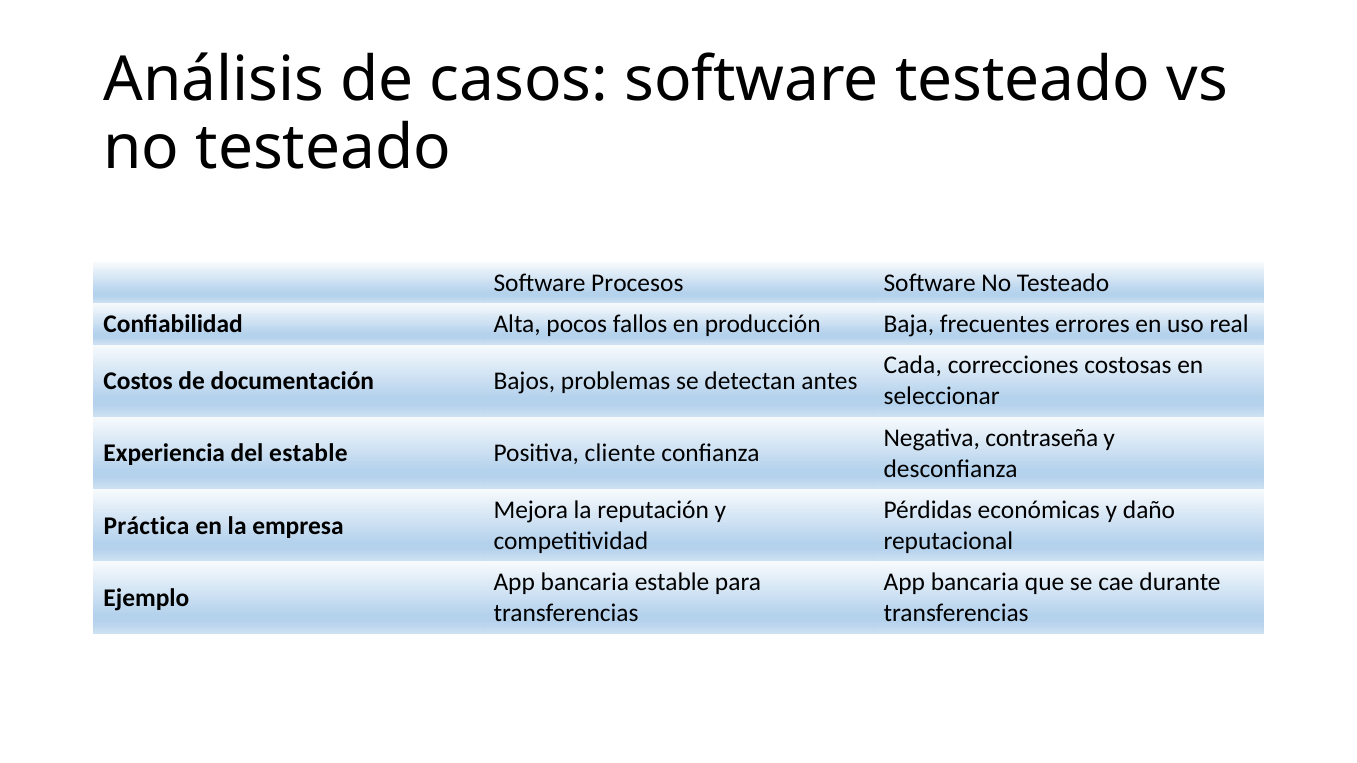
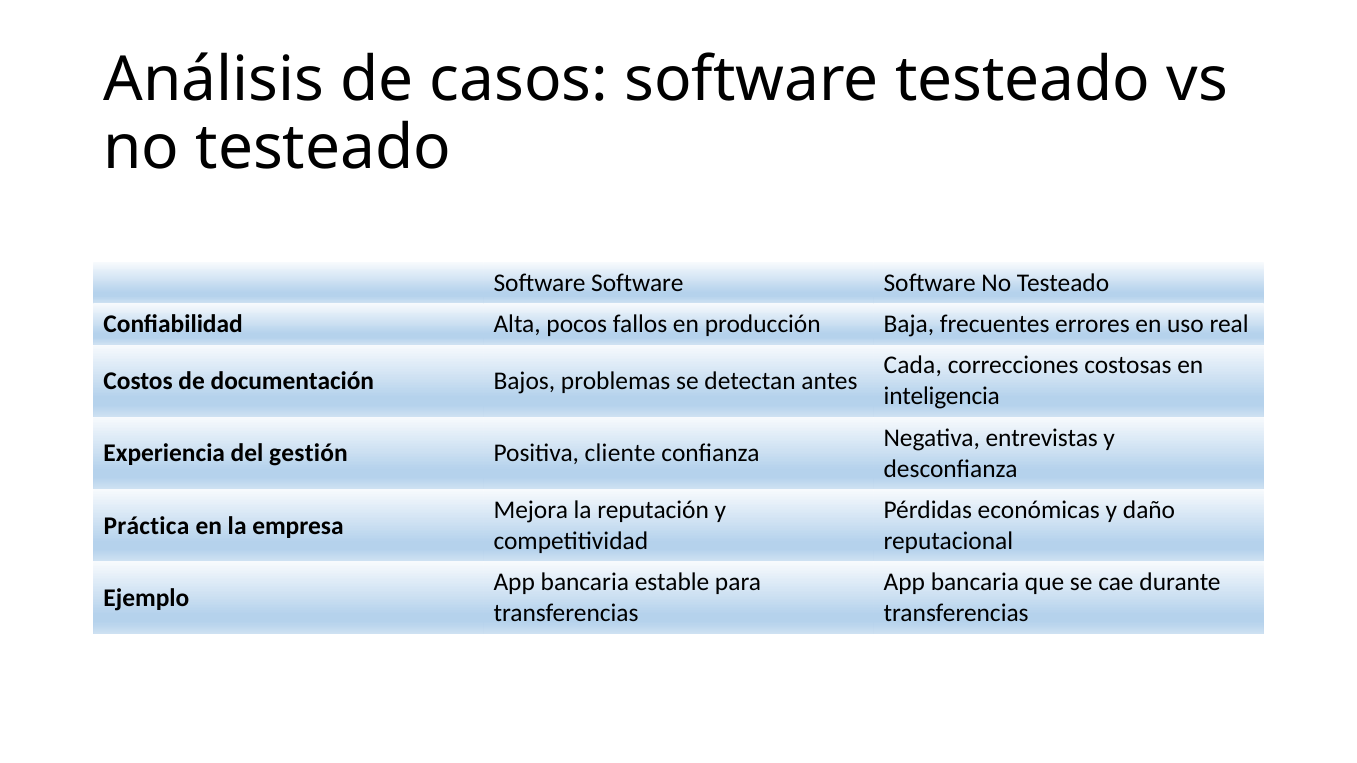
Software Procesos: Procesos -> Software
seleccionar: seleccionar -> inteligencia
contraseña: contraseña -> entrevistas
del estable: estable -> gestión
